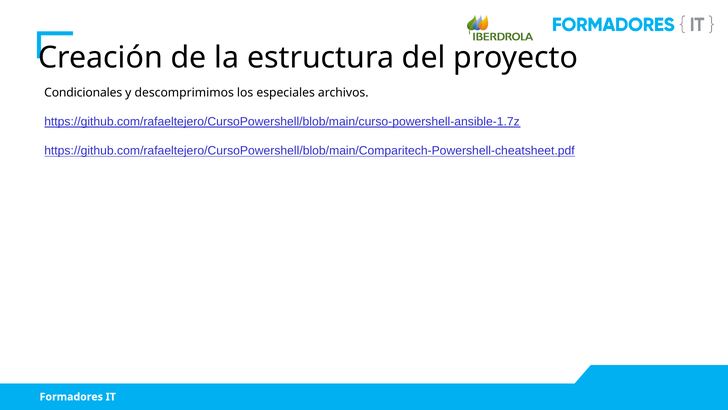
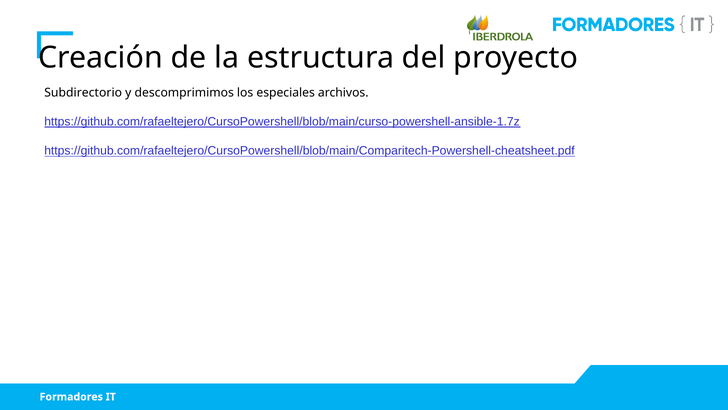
Condicionales: Condicionales -> Subdirectorio
